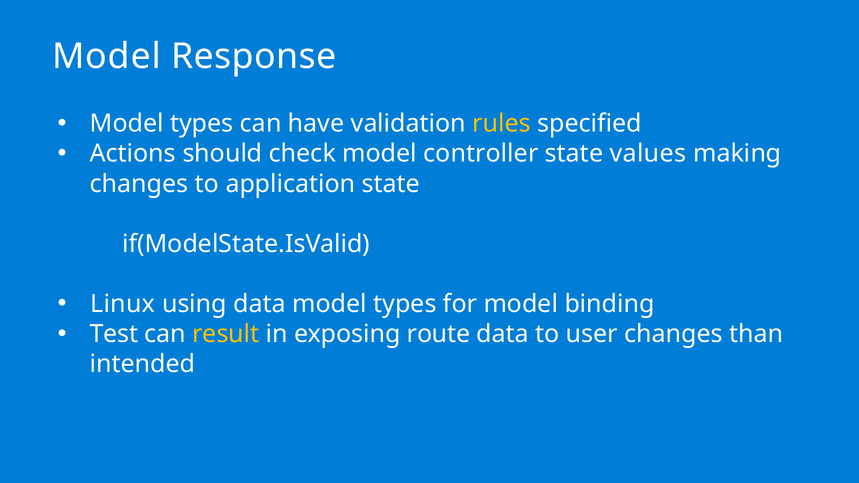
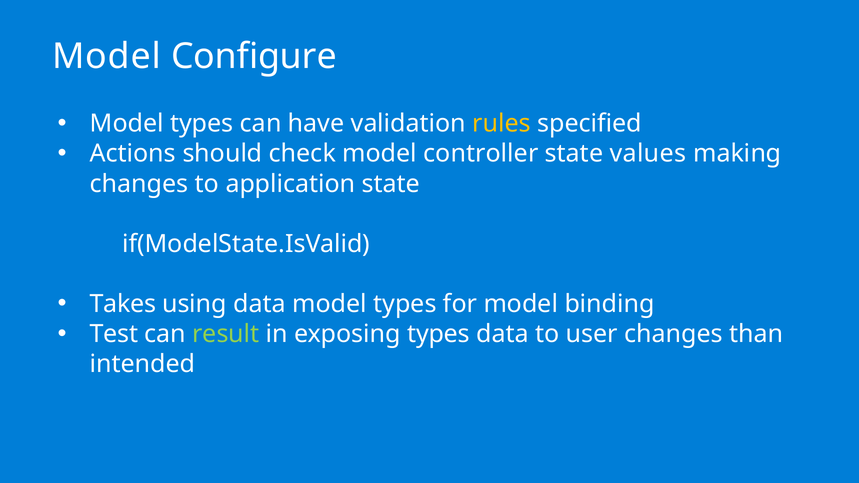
Response: Response -> Configure
Linux: Linux -> Takes
result colour: yellow -> light green
exposing route: route -> types
